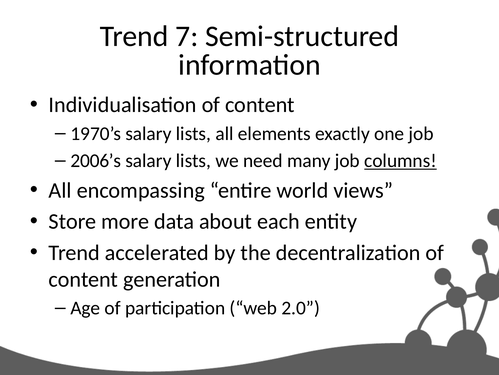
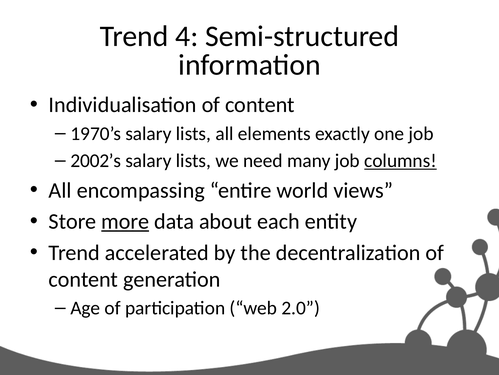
7: 7 -> 4
2006’s: 2006’s -> 2002’s
more underline: none -> present
